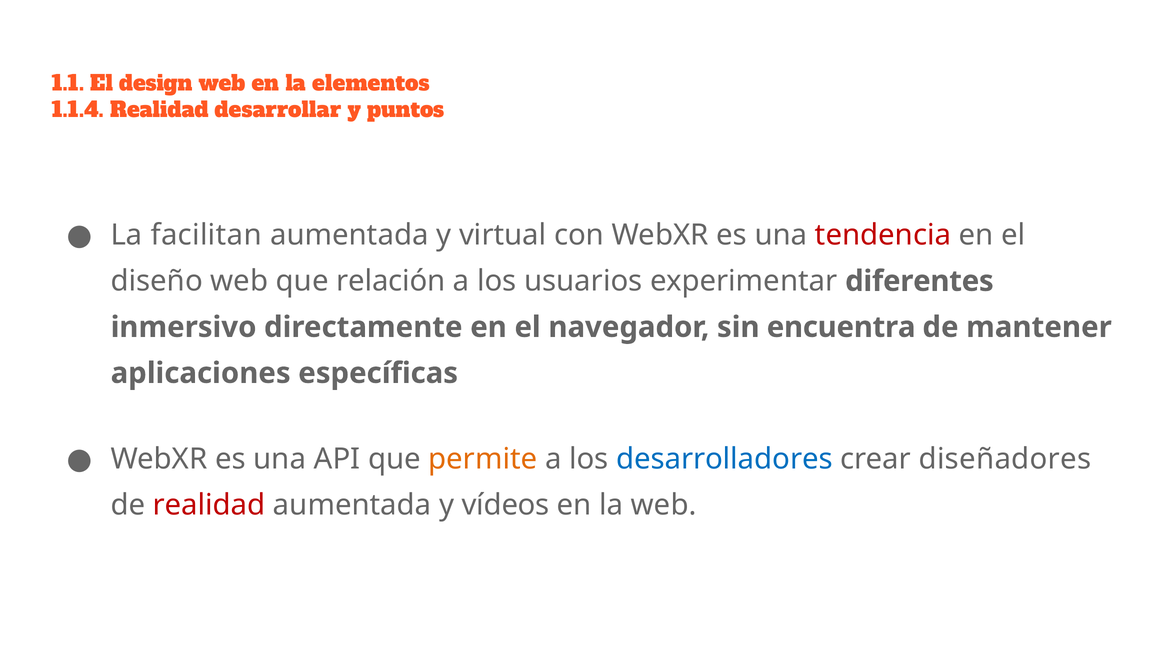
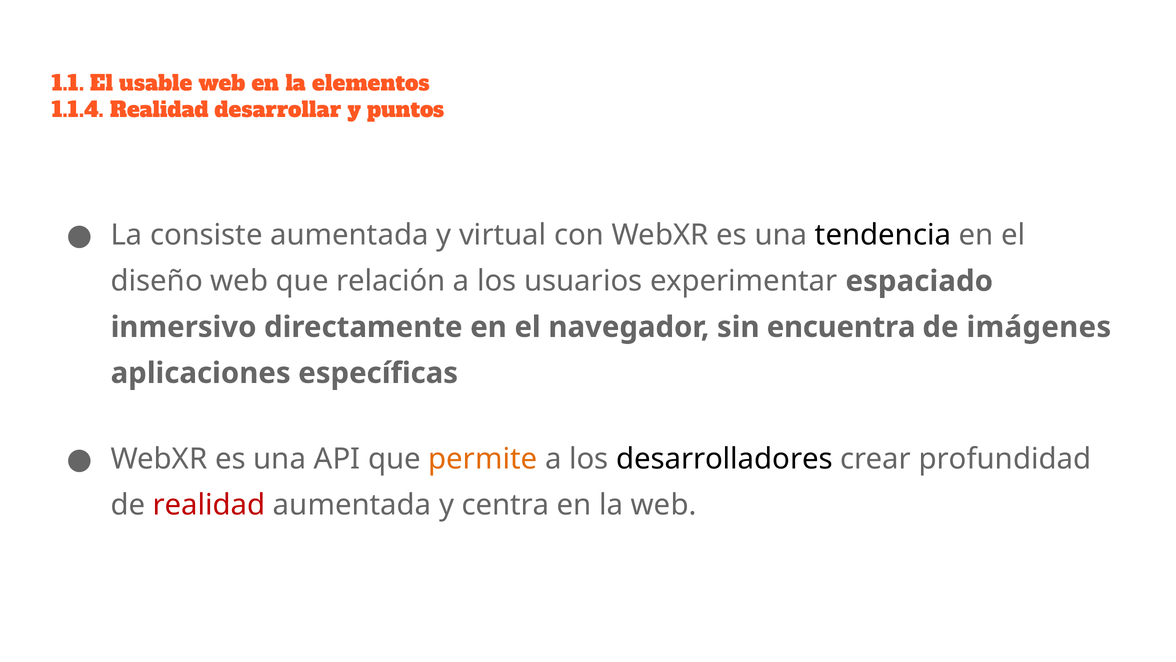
design: design -> usable
facilitan: facilitan -> consiste
tendencia colour: red -> black
diferentes: diferentes -> espaciado
mantener: mantener -> imágenes
desarrolladores colour: blue -> black
diseñadores: diseñadores -> profundidad
vídeos: vídeos -> centra
